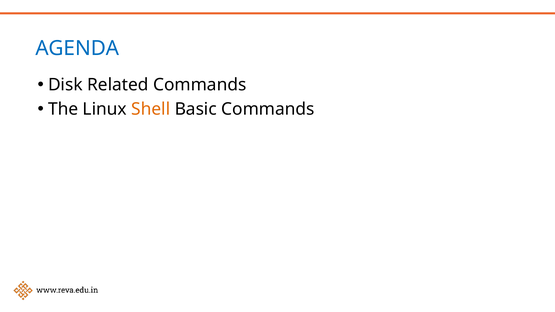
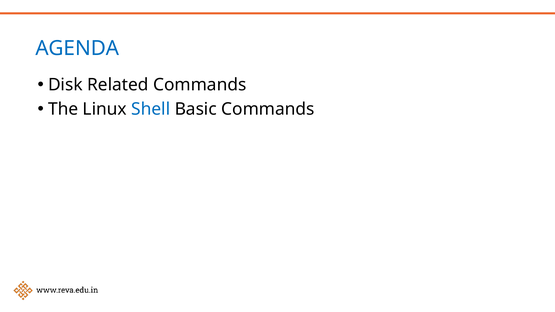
Shell colour: orange -> blue
